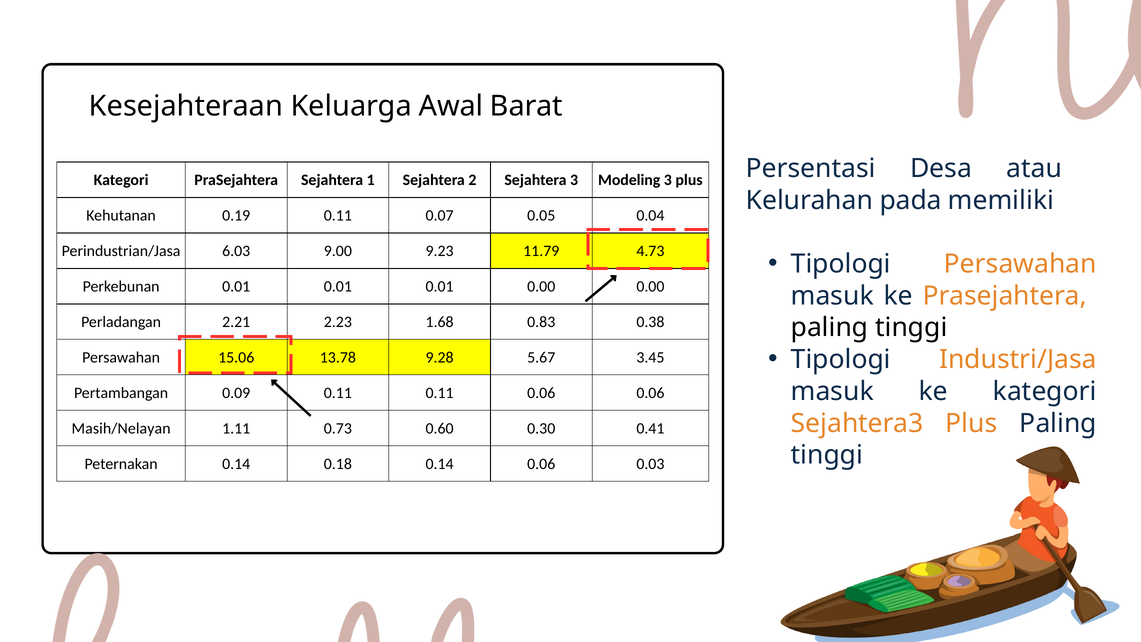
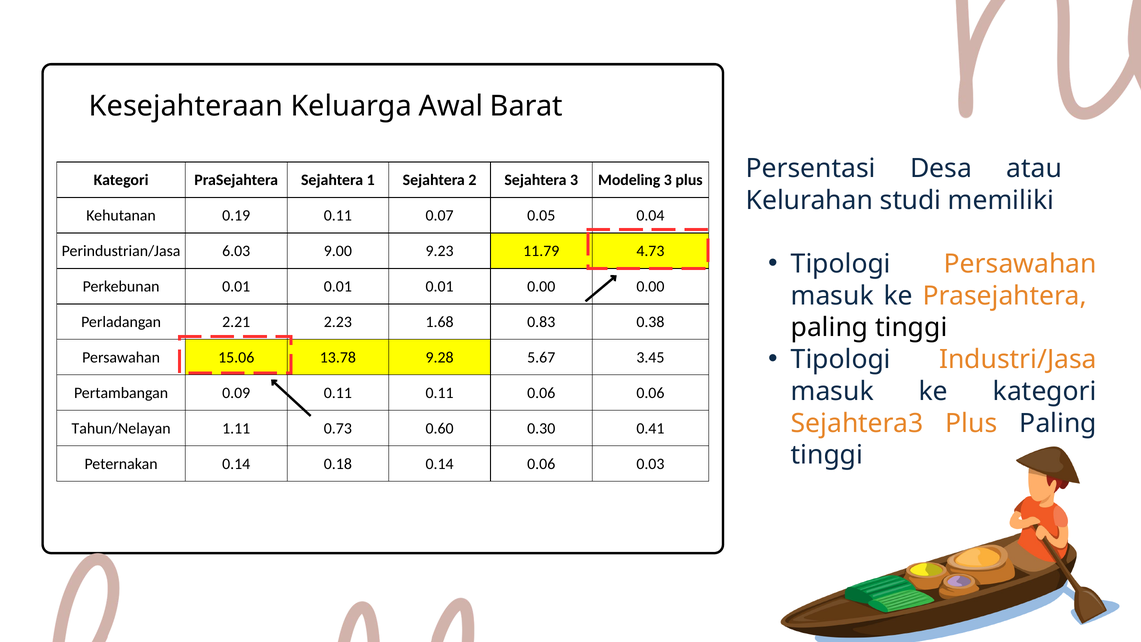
pada: pada -> studi
Masih/Nelayan: Masih/Nelayan -> Tahun/Nelayan
